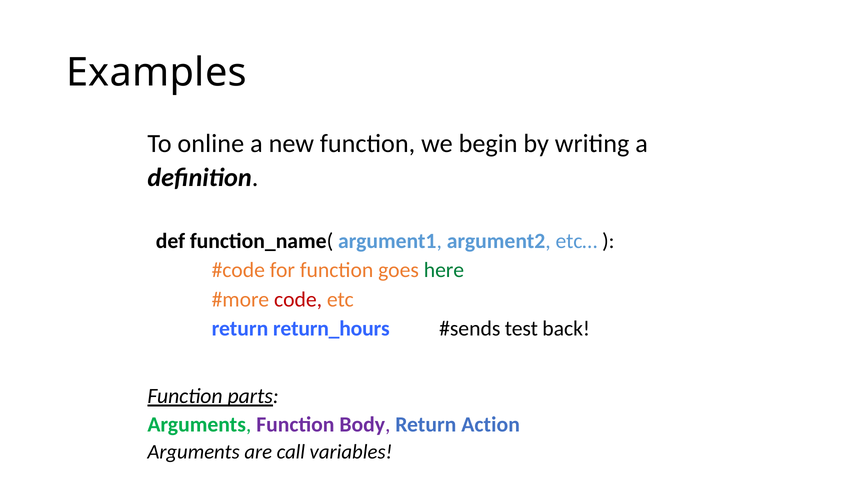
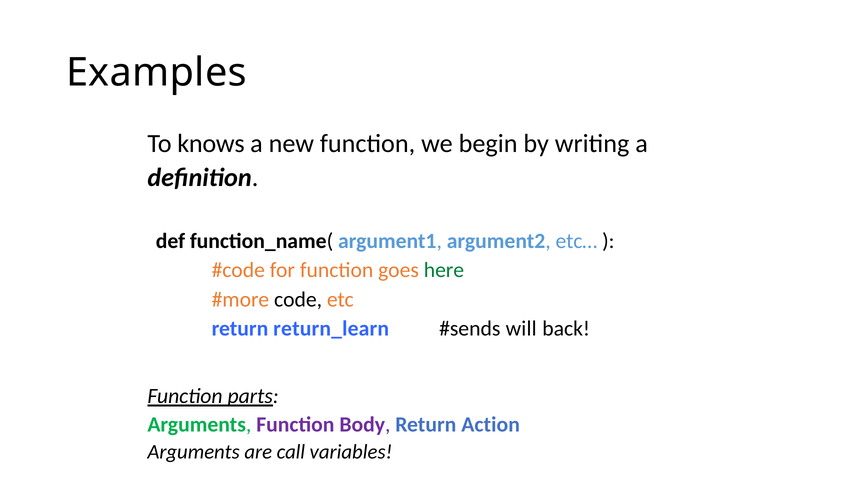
online: online -> knows
code colour: red -> black
return_hours: return_hours -> return_learn
test: test -> will
